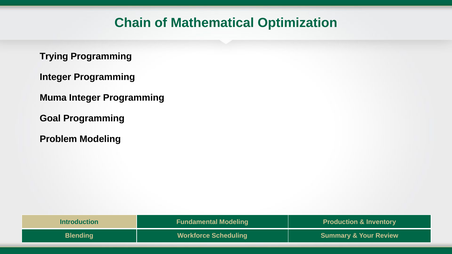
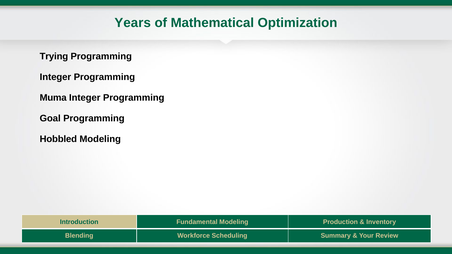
Chain: Chain -> Years
Problem: Problem -> Hobbled
